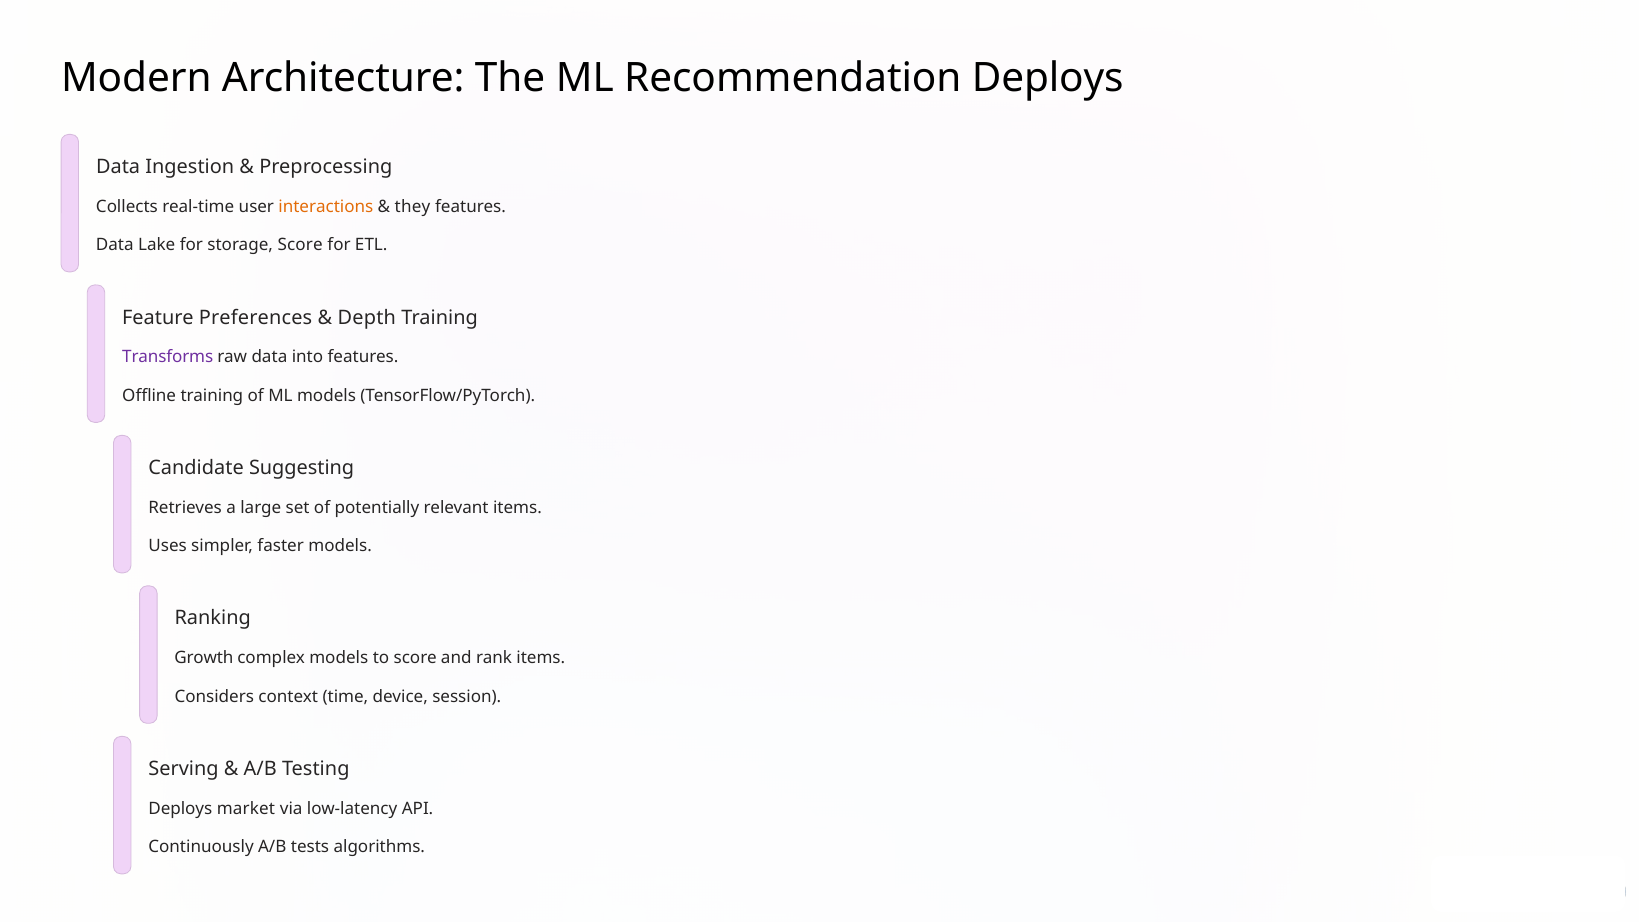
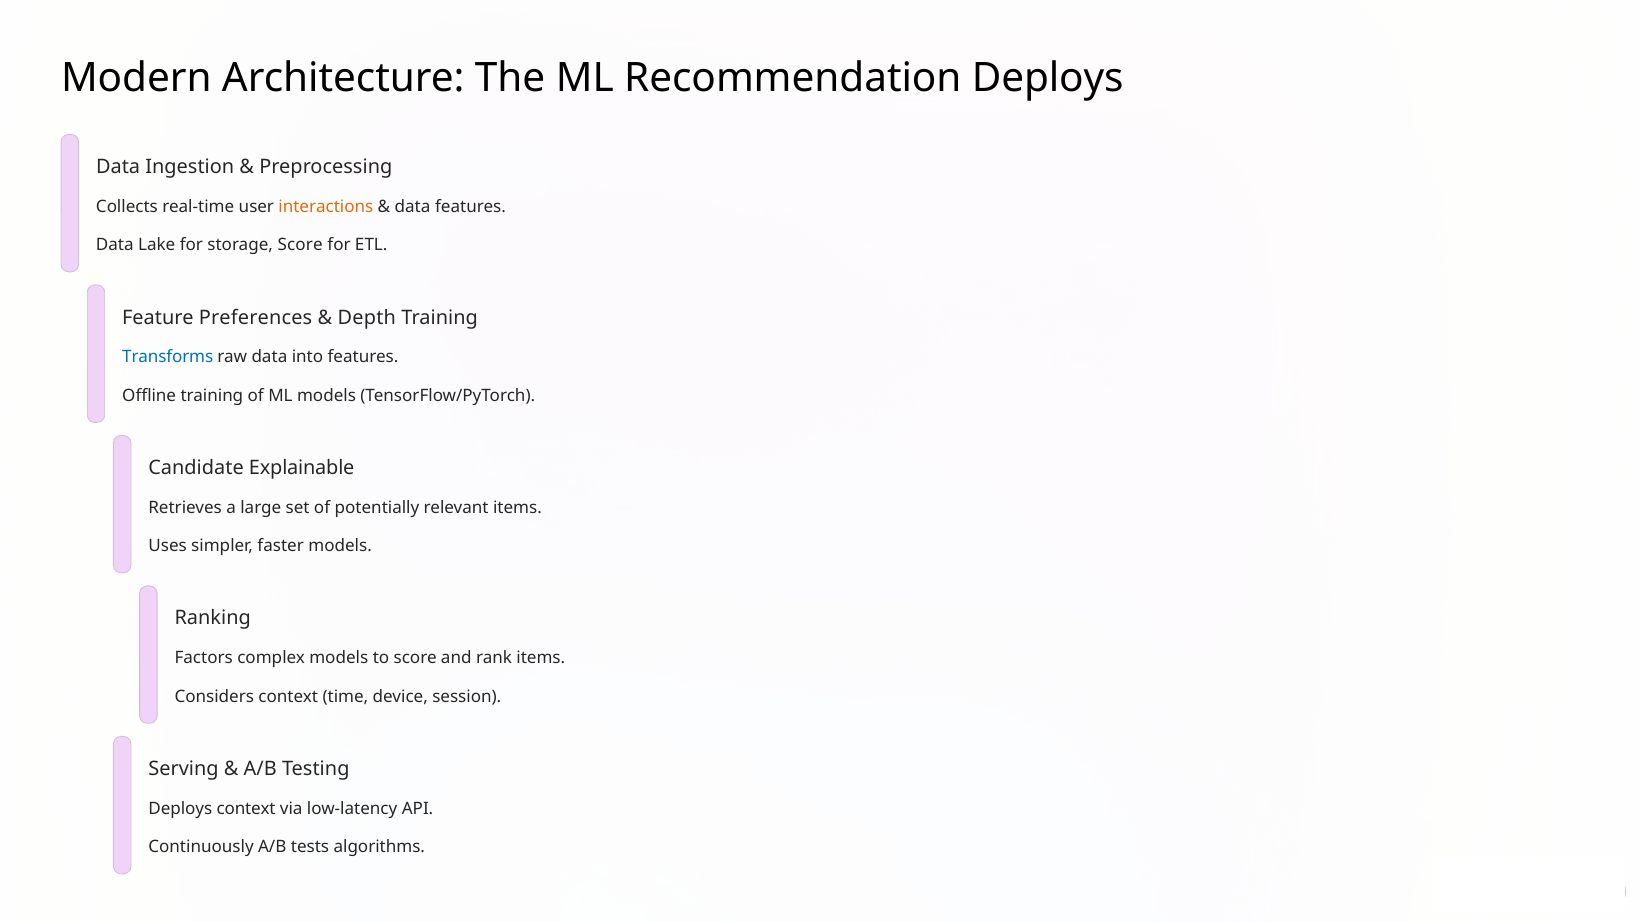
they at (412, 207): they -> data
Transforms colour: purple -> blue
Suggesting: Suggesting -> Explainable
Growth: Growth -> Factors
Deploys market: market -> context
